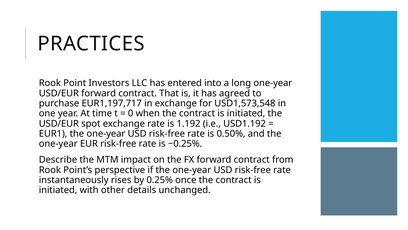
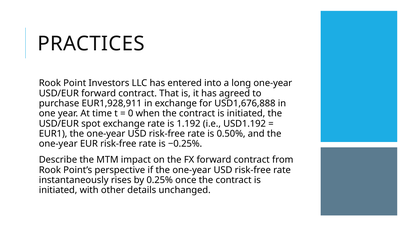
EUR1,197,717: EUR1,197,717 -> EUR1,928,911
USD1,573,548: USD1,573,548 -> USD1,676,888
